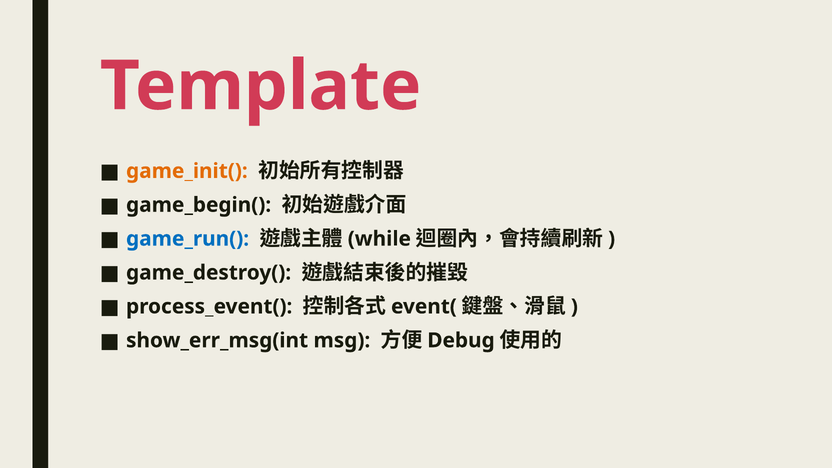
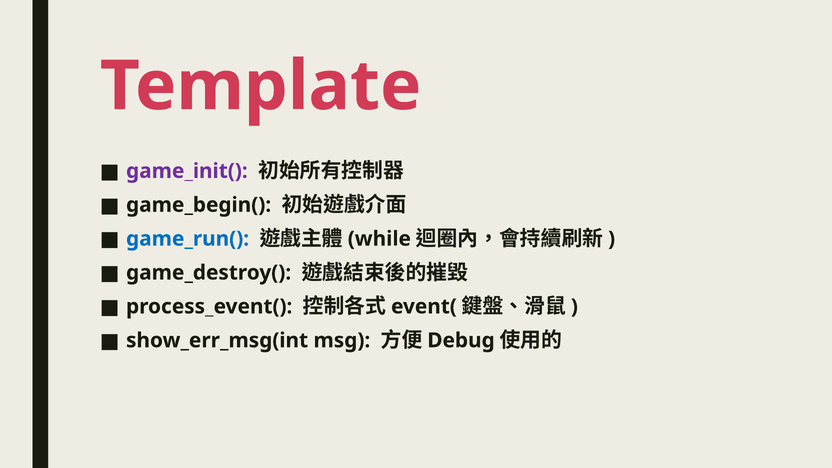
game_init( colour: orange -> purple
